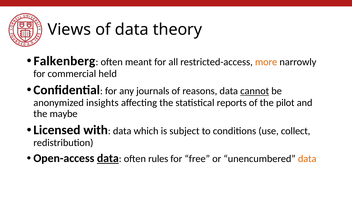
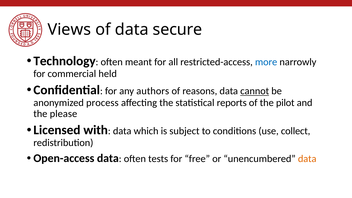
theory: theory -> secure
Falkenberg: Falkenberg -> Technology
more colour: orange -> blue
journals: journals -> authors
insights: insights -> process
maybe: maybe -> please
data at (108, 158) underline: present -> none
rules: rules -> tests
